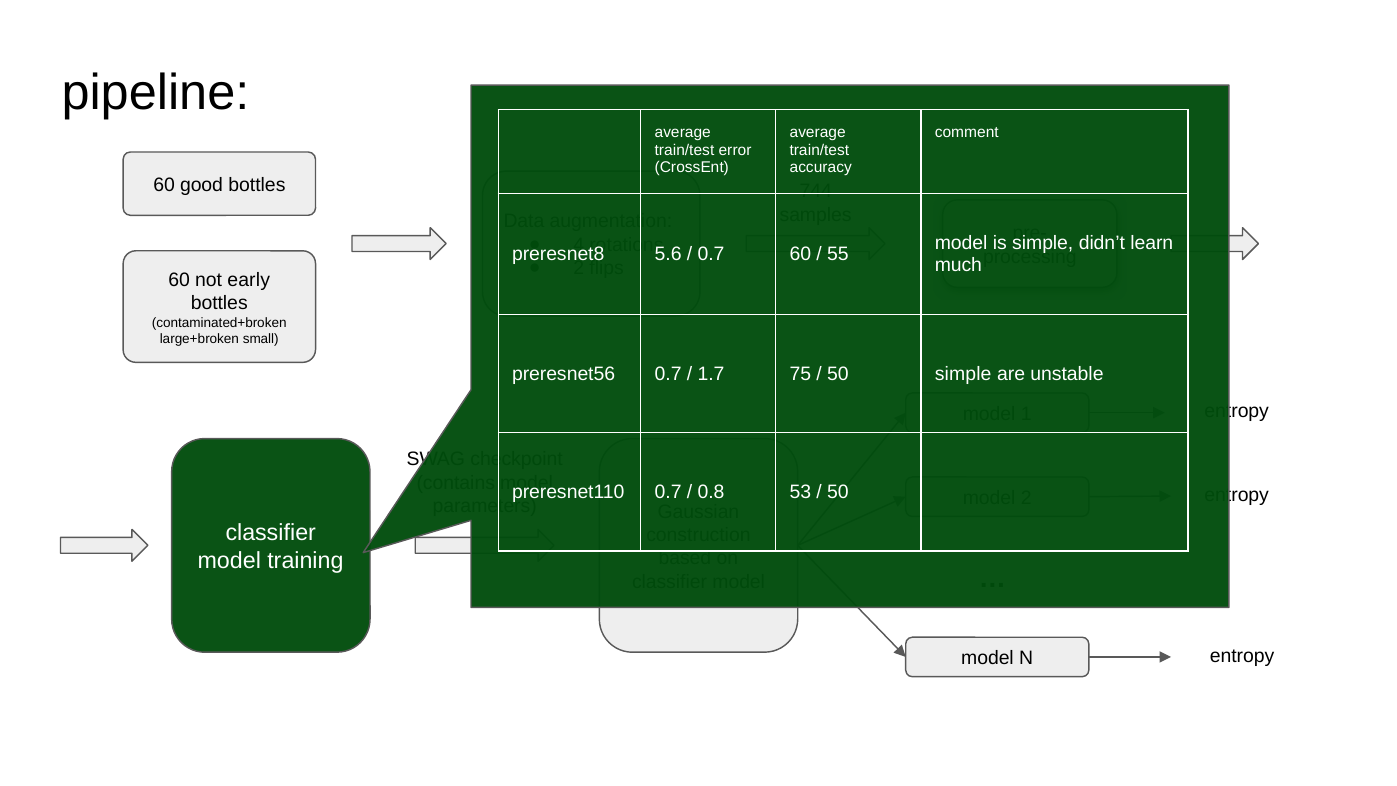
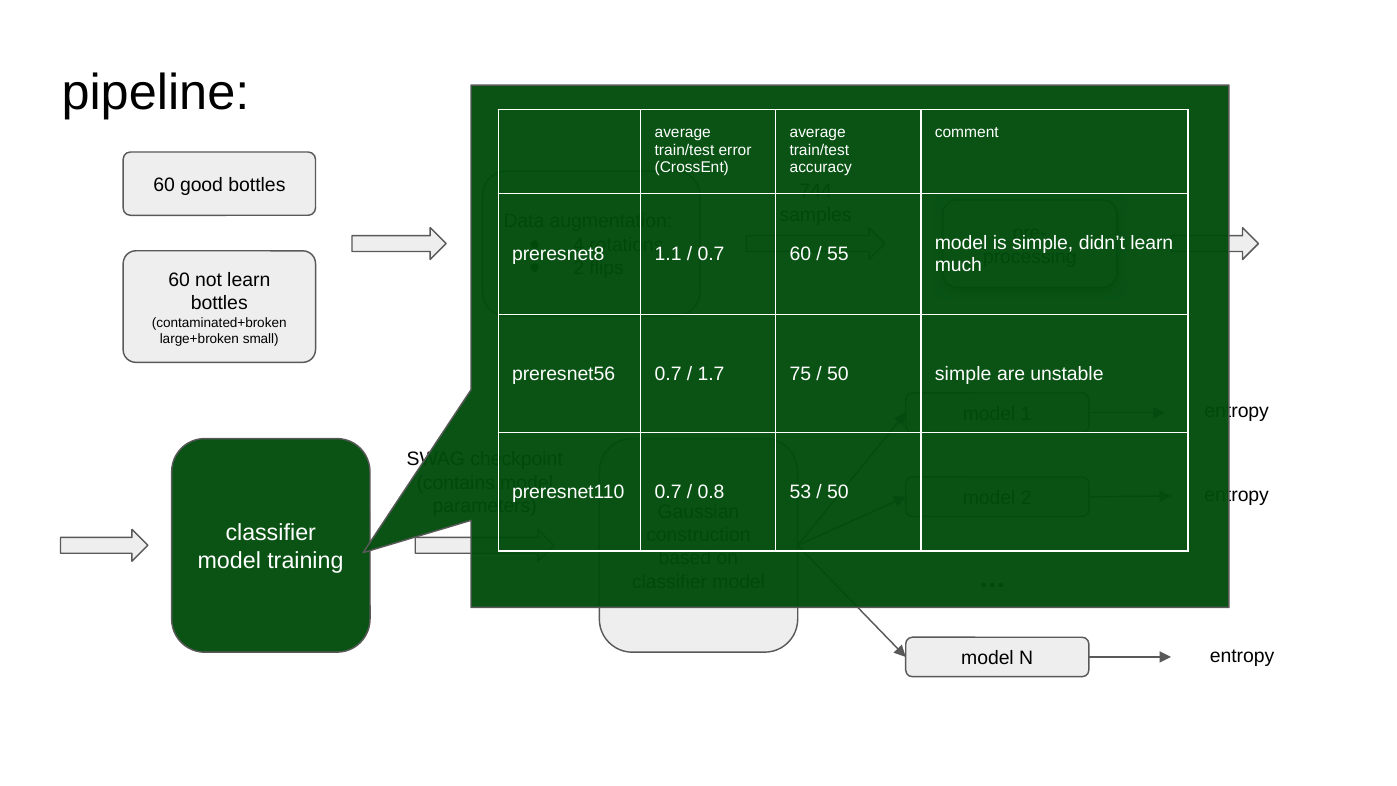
5.6: 5.6 -> 1.1
not early: early -> learn
